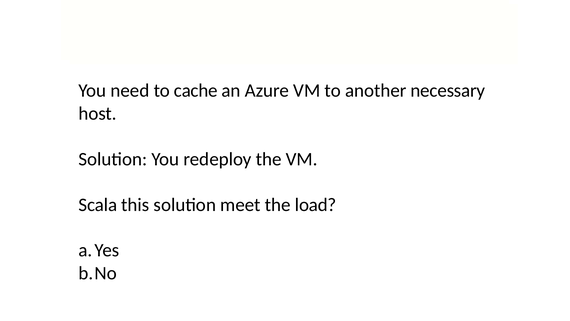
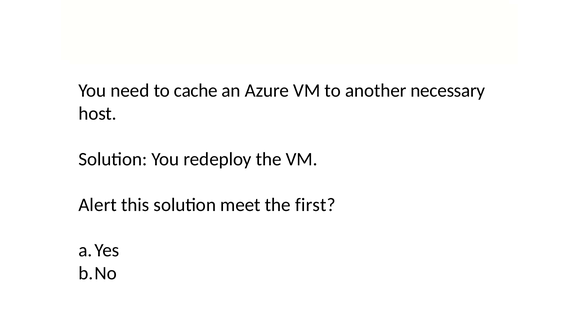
Scala: Scala -> Alert
load: load -> first
